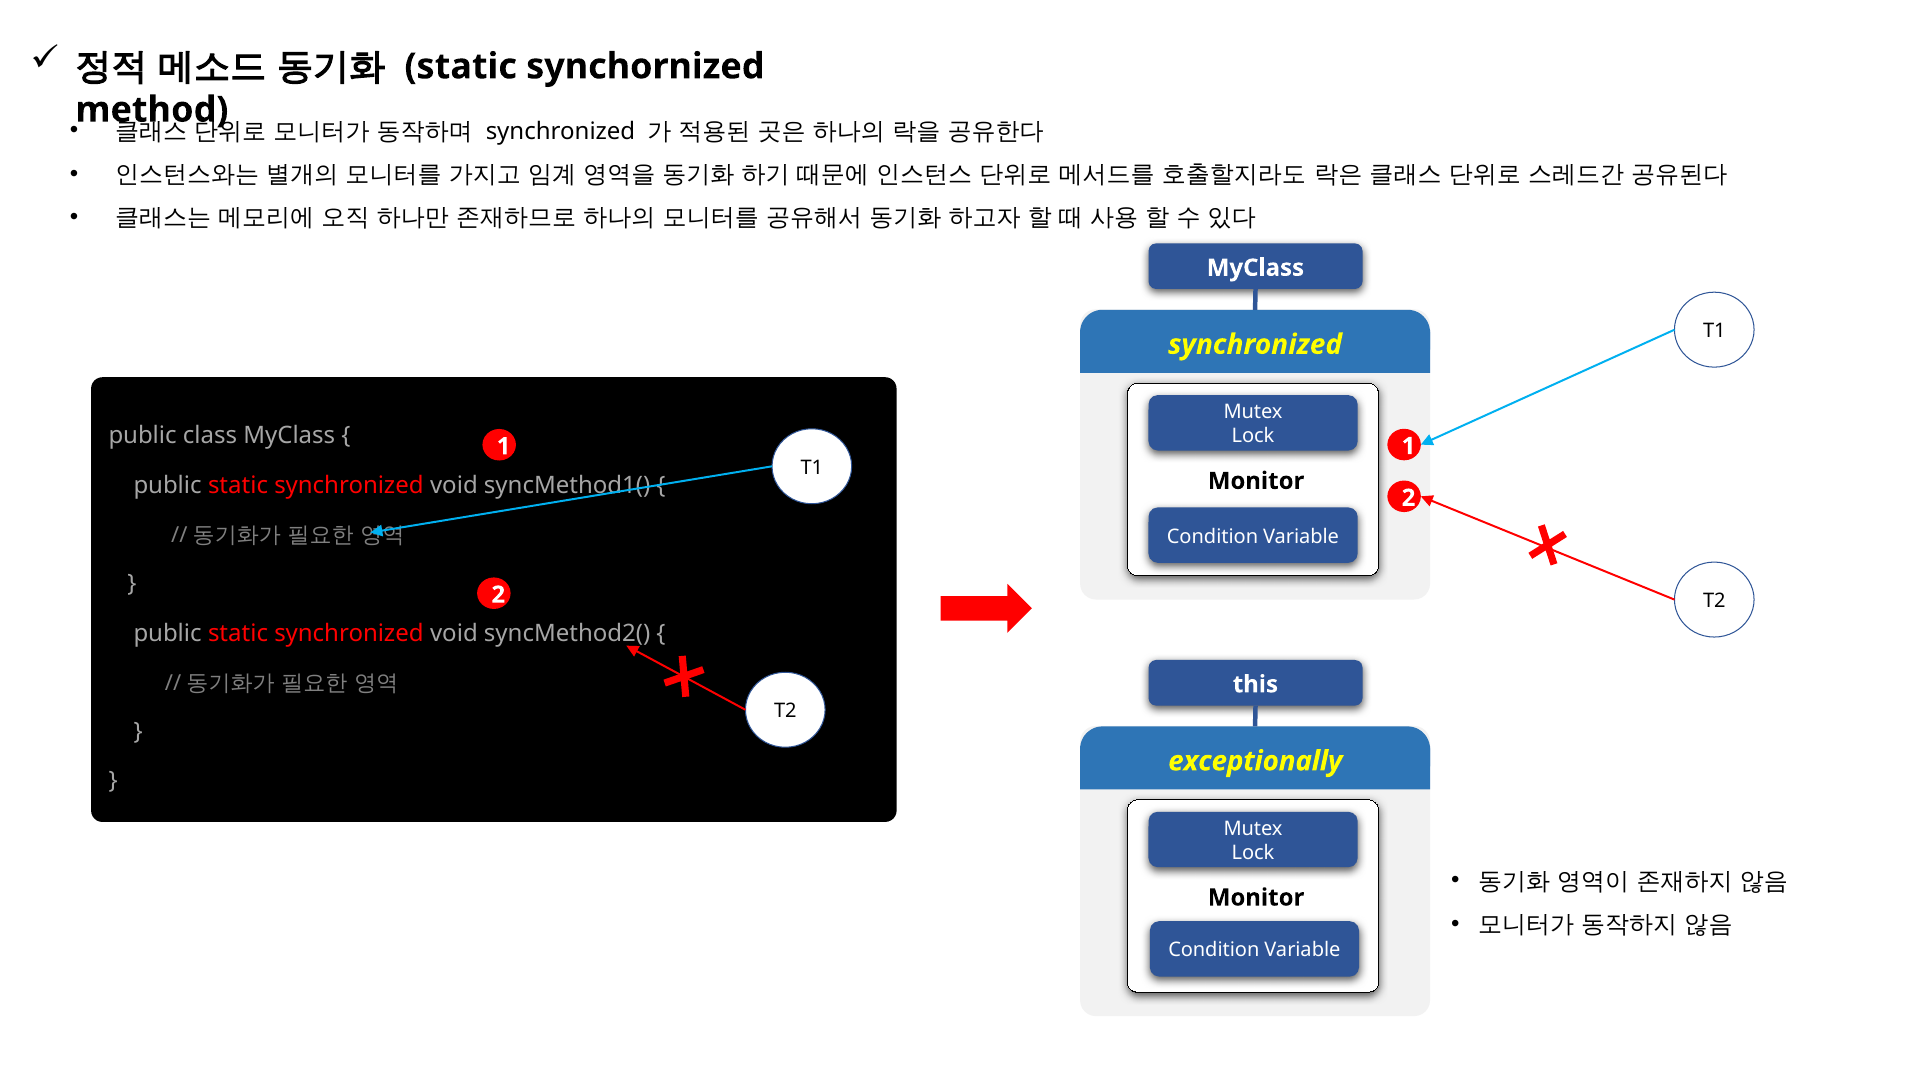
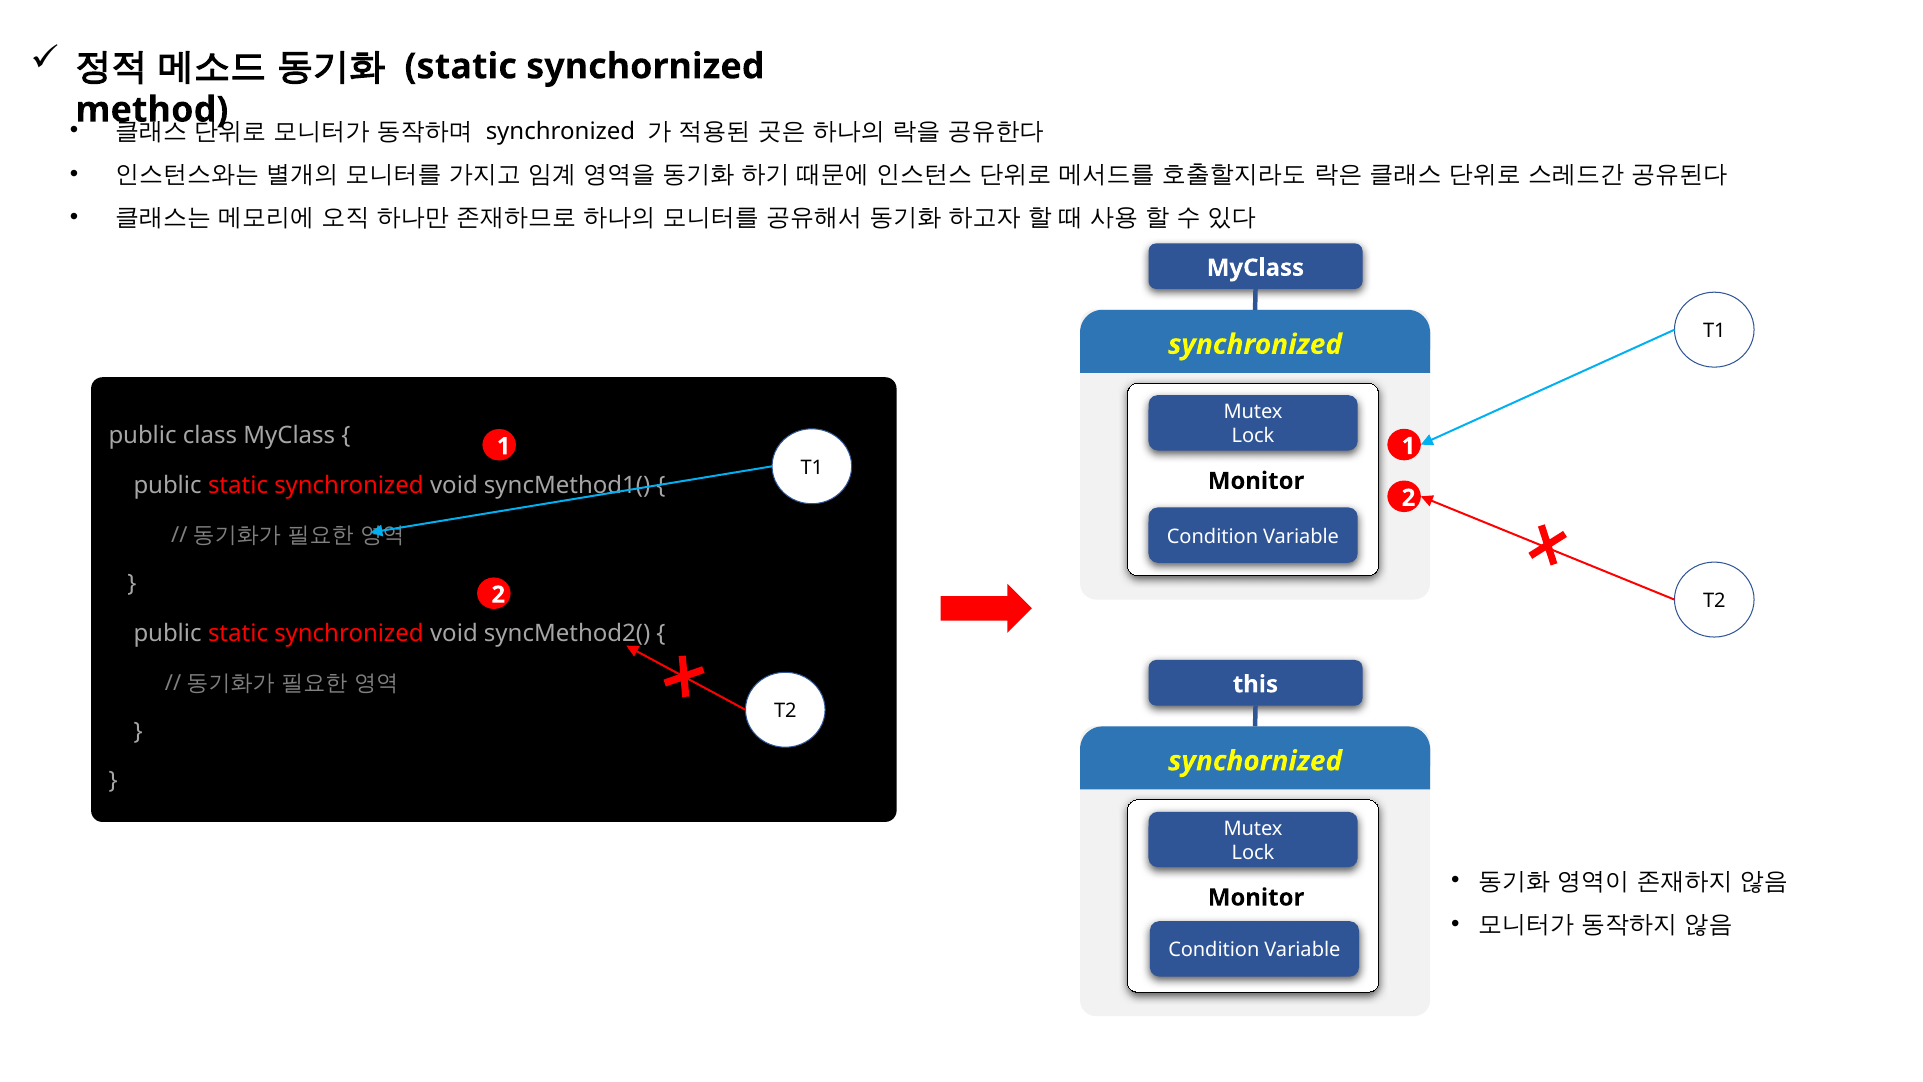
exceptionally at (1255, 761): exceptionally -> synchornized
